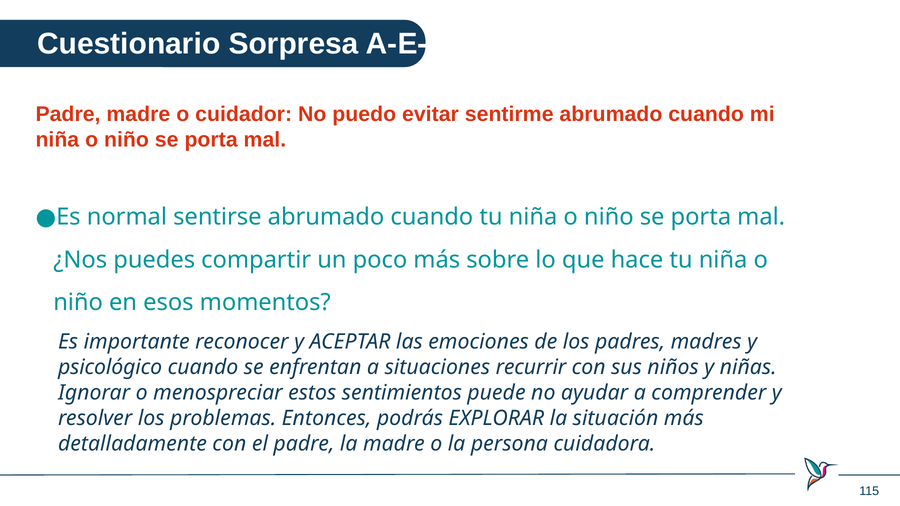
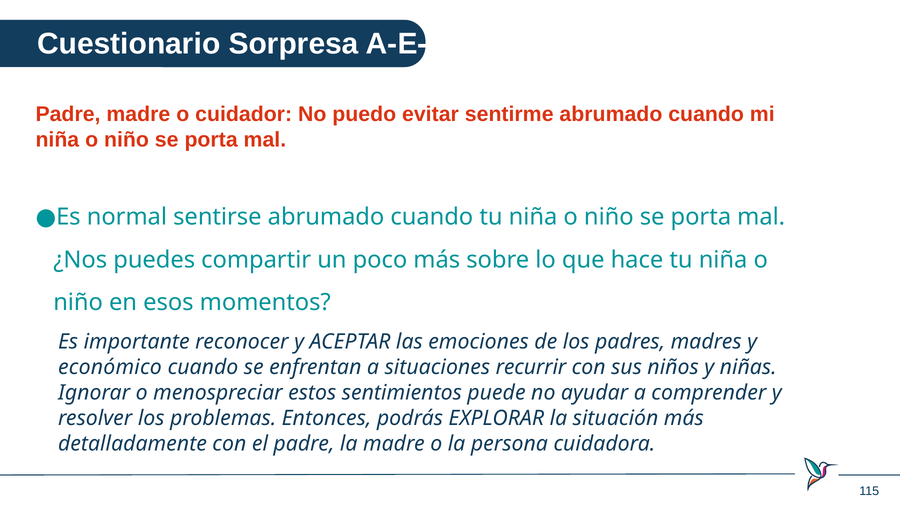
psicológico: psicológico -> económico
